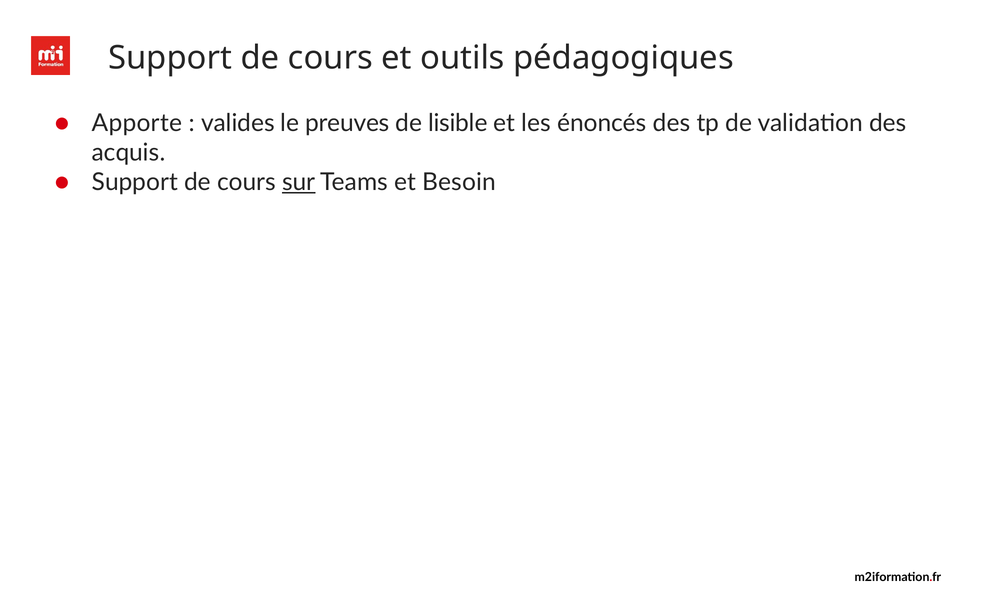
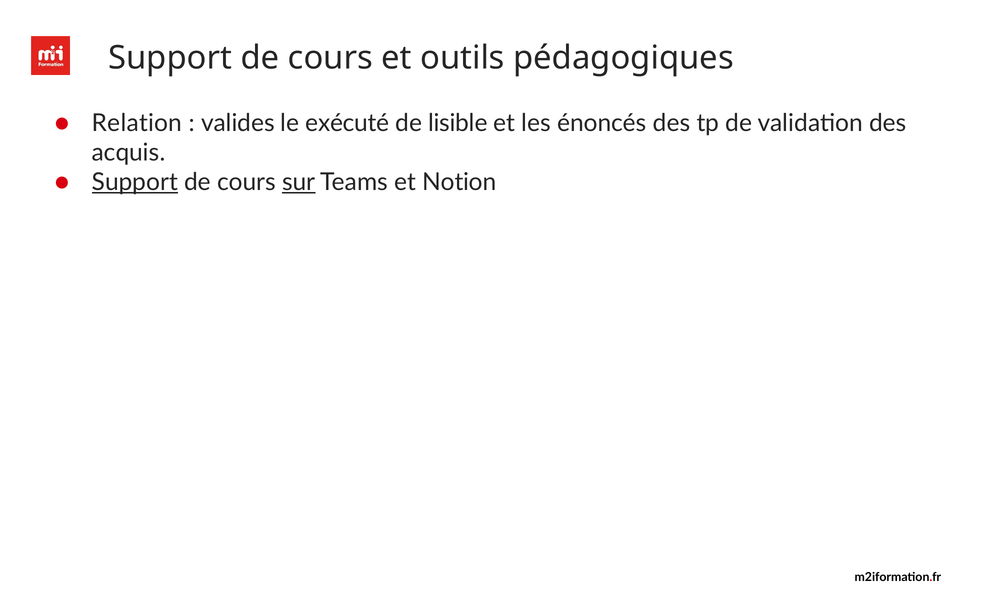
Apporte: Apporte -> Relation
preuves: preuves -> exécuté
Support at (135, 182) underline: none -> present
Besoin: Besoin -> Notion
